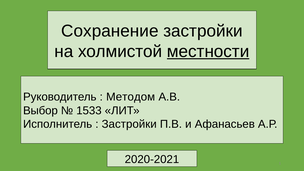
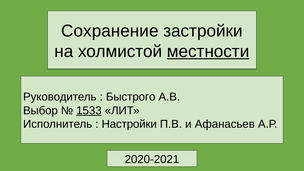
Методом: Методом -> Быстрого
1533 underline: none -> present
Застройки at (129, 124): Застройки -> Настройки
